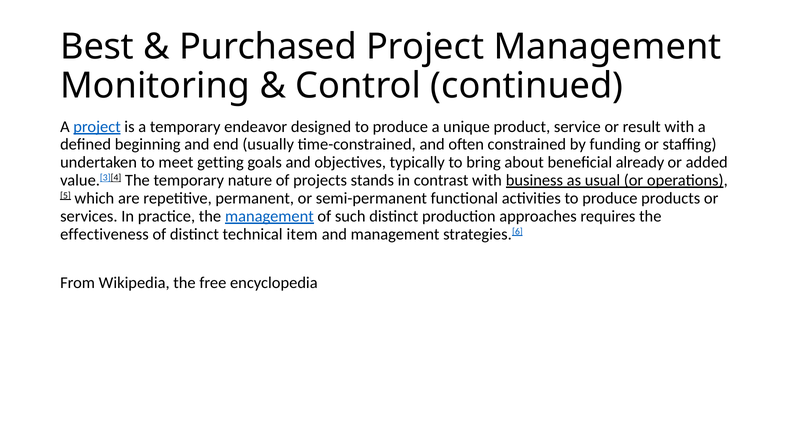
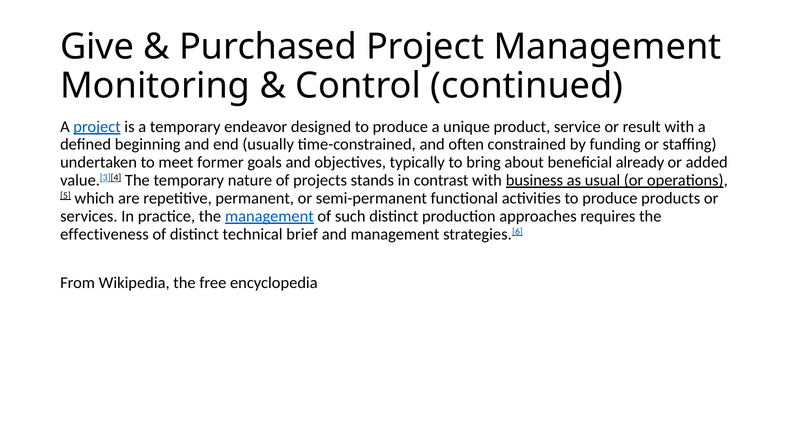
Best: Best -> Give
getting: getting -> former
item: item -> brief
